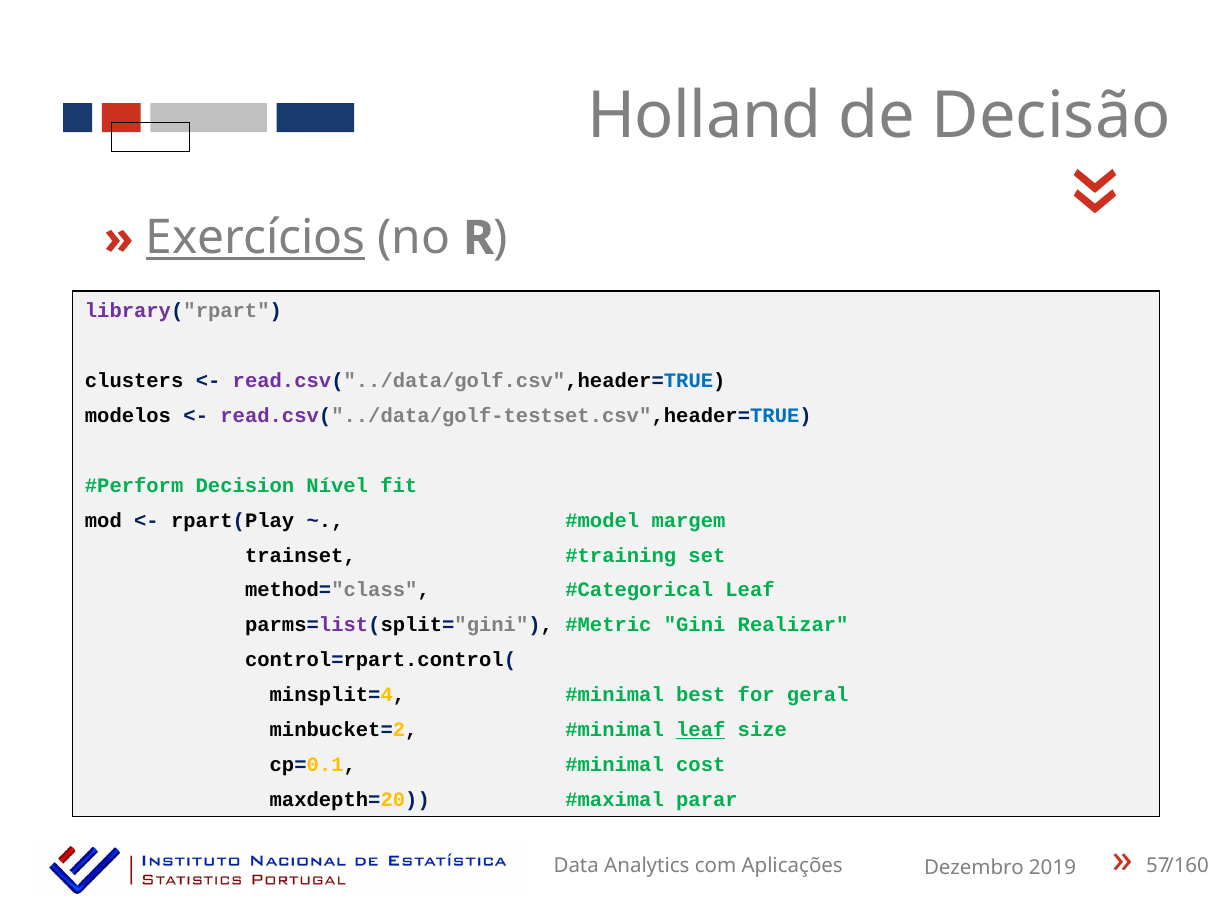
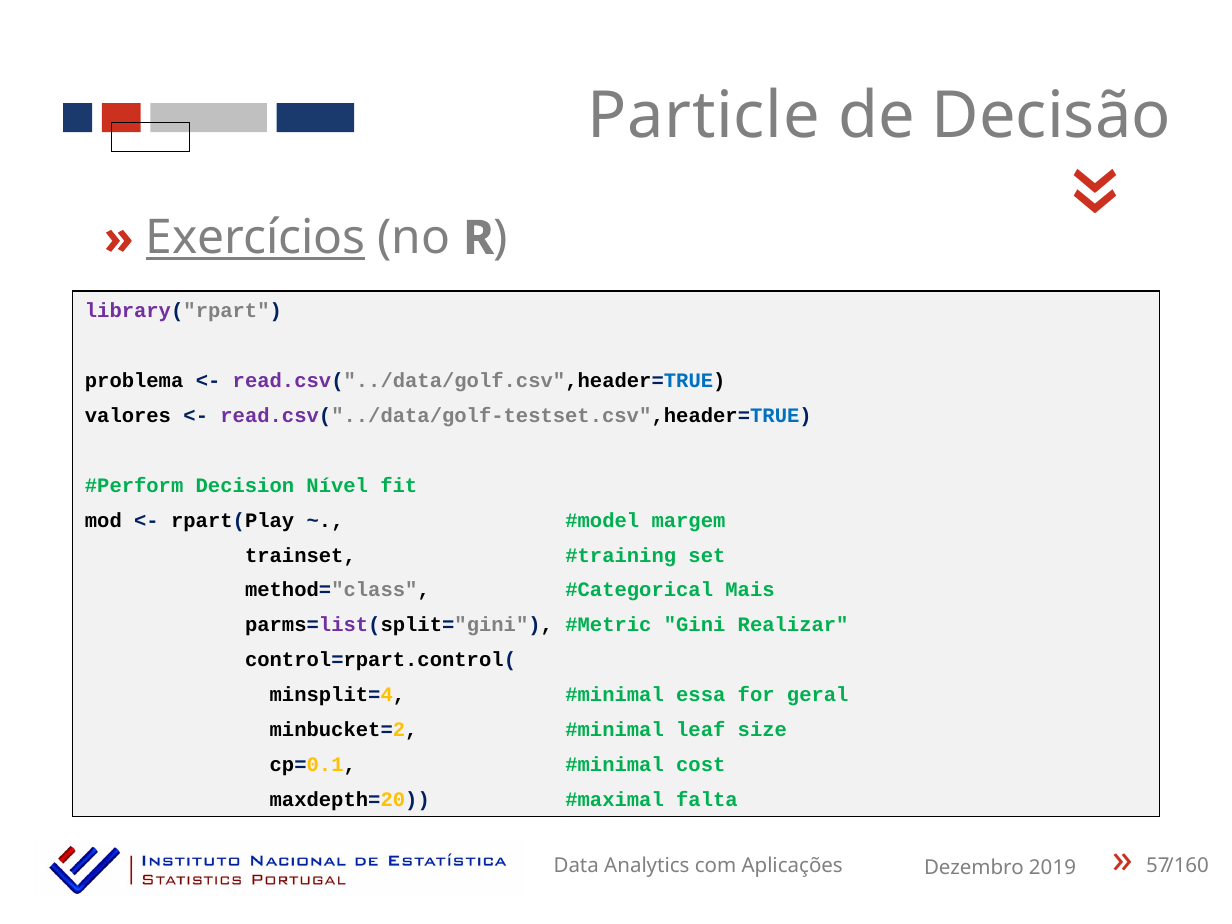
Holland: Holland -> Particle
clusters: clusters -> problema
modelos: modelos -> valores
Leaf at (750, 590): Leaf -> Mais
best: best -> essa
leaf at (701, 730) underline: present -> none
parar: parar -> falta
